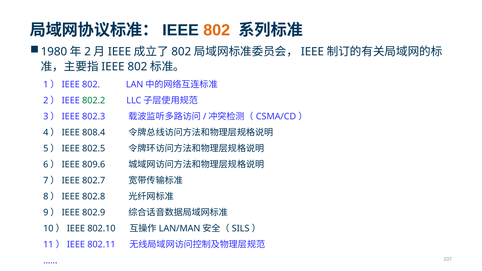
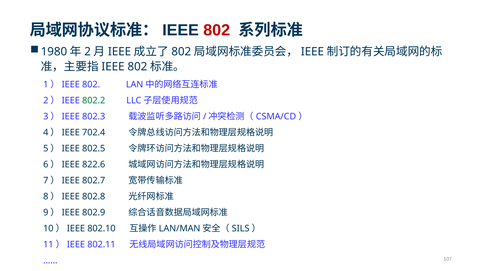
802 at (217, 30) colour: orange -> red
808.4: 808.4 -> 702.4
809.6: 809.6 -> 822.6
